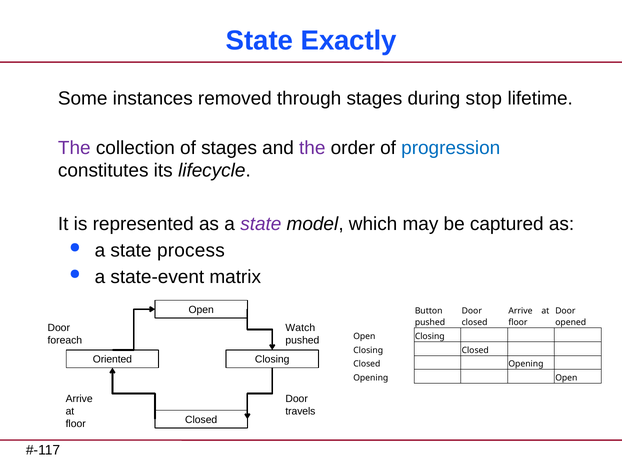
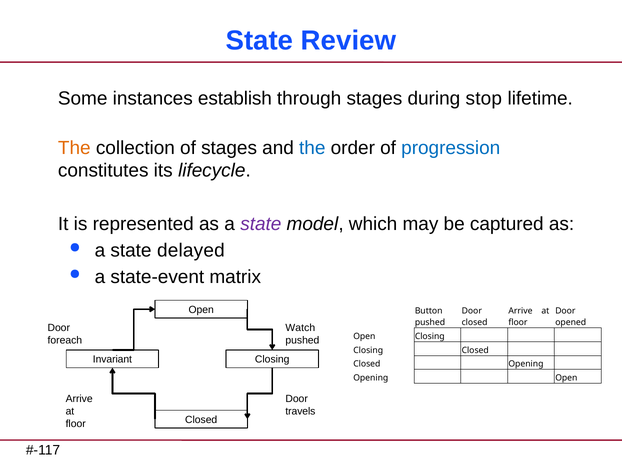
Exactly: Exactly -> Review
removed: removed -> establish
The at (74, 148) colour: purple -> orange
the at (312, 148) colour: purple -> blue
process: process -> delayed
Oriented: Oriented -> Invariant
